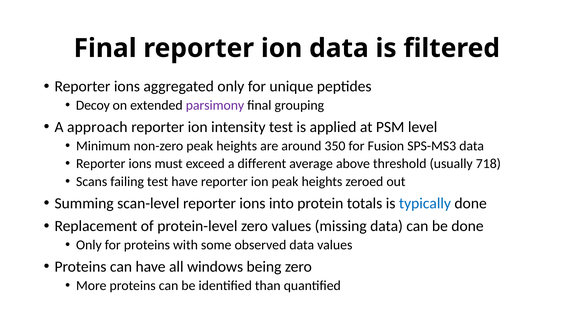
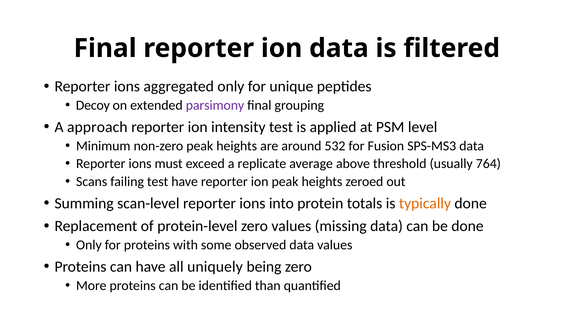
350: 350 -> 532
different: different -> replicate
718: 718 -> 764
typically colour: blue -> orange
windows: windows -> uniquely
